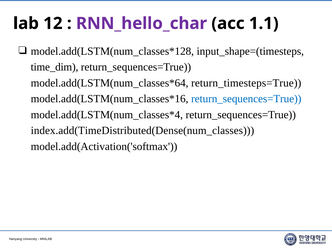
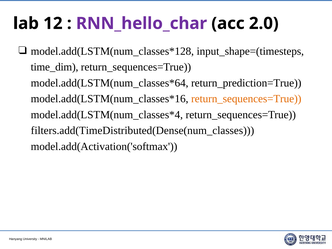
1.1: 1.1 -> 2.0
return_timesteps=True: return_timesteps=True -> return_prediction=True
return_sequences=True at (246, 99) colour: blue -> orange
index.add(TimeDistributed(Dense(num_classes: index.add(TimeDistributed(Dense(num_classes -> filters.add(TimeDistributed(Dense(num_classes
